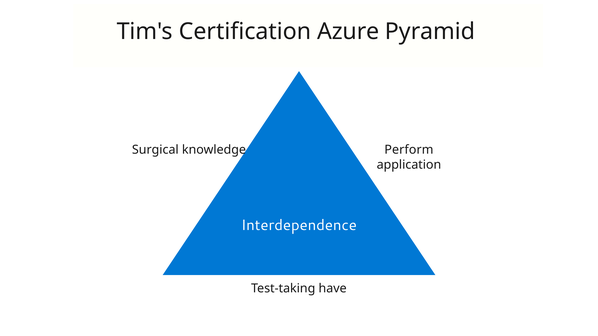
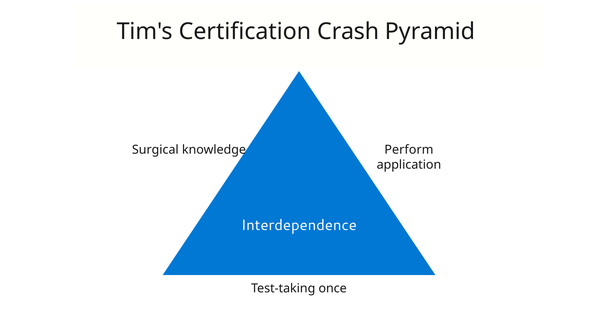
Azure: Azure -> Crash
have: have -> once
